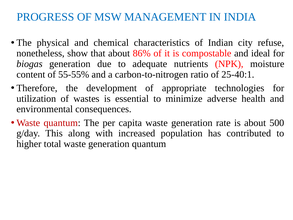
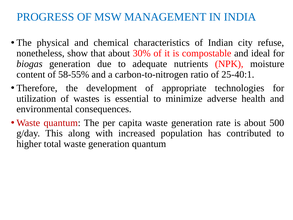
86%: 86% -> 30%
55-55%: 55-55% -> 58-55%
